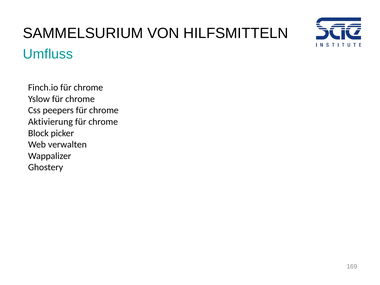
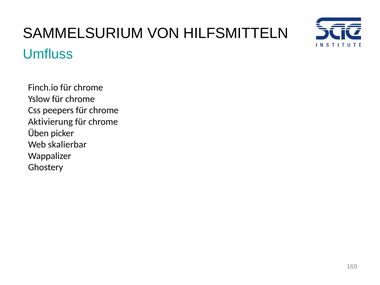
Block: Block -> Üben
verwalten: verwalten -> skalierbar
